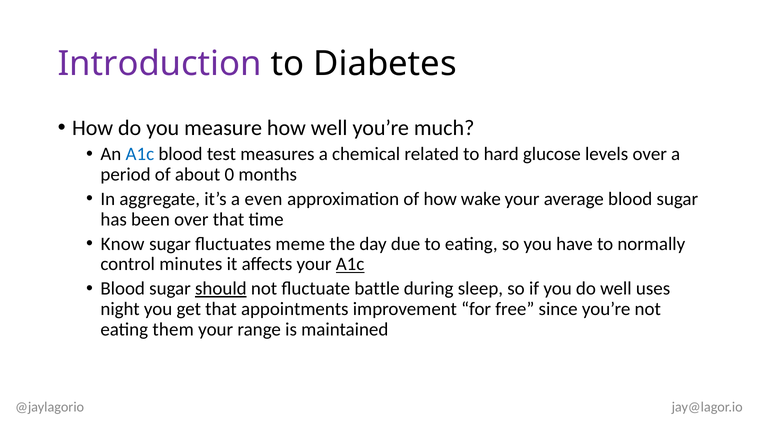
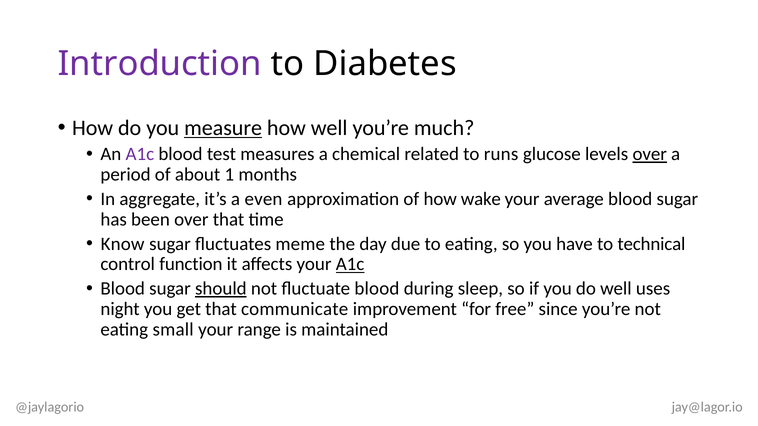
measure underline: none -> present
A1c at (140, 154) colour: blue -> purple
hard: hard -> runs
over at (650, 154) underline: none -> present
0: 0 -> 1
normally: normally -> technical
minutes: minutes -> function
fluctuate battle: battle -> blood
appointments: appointments -> communicate
them: them -> small
